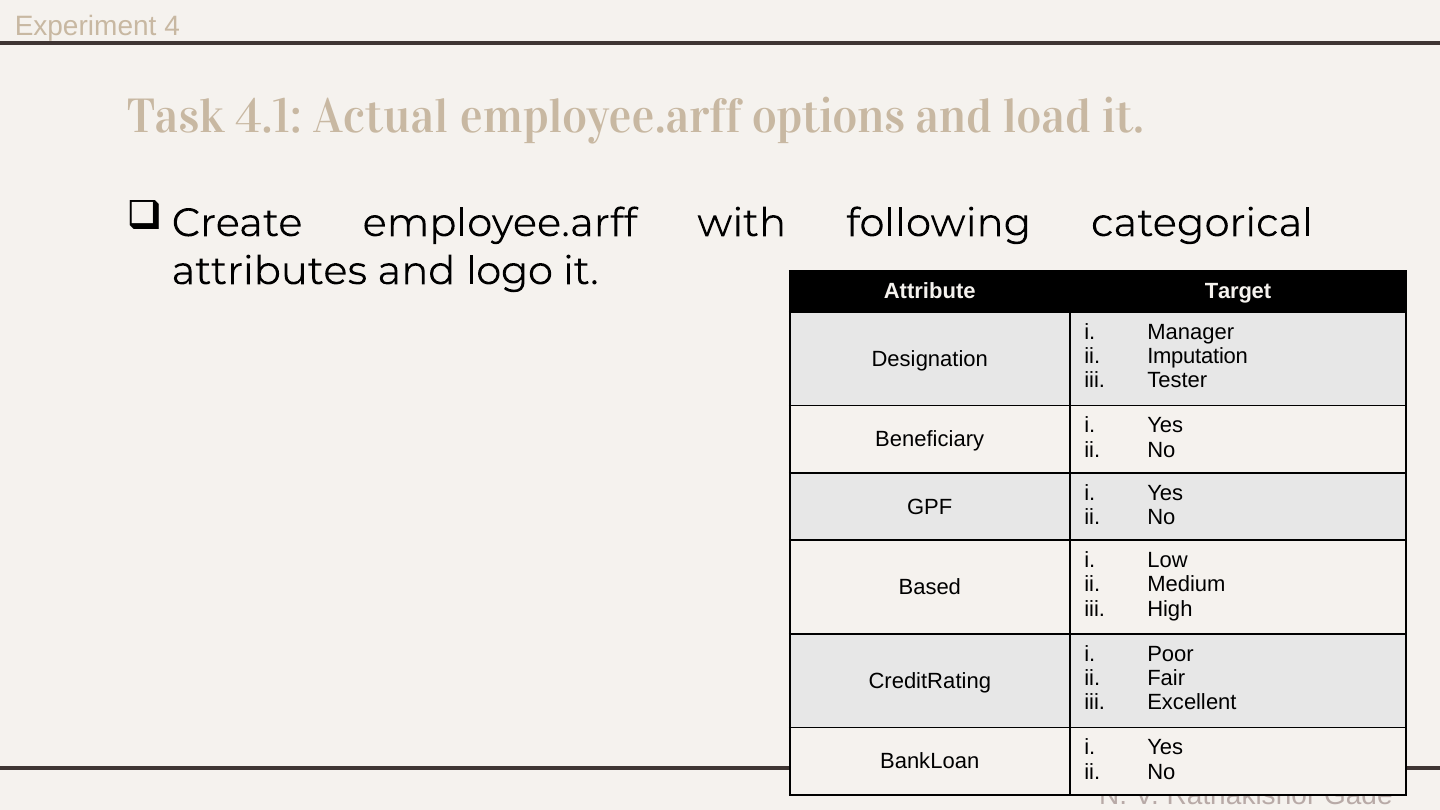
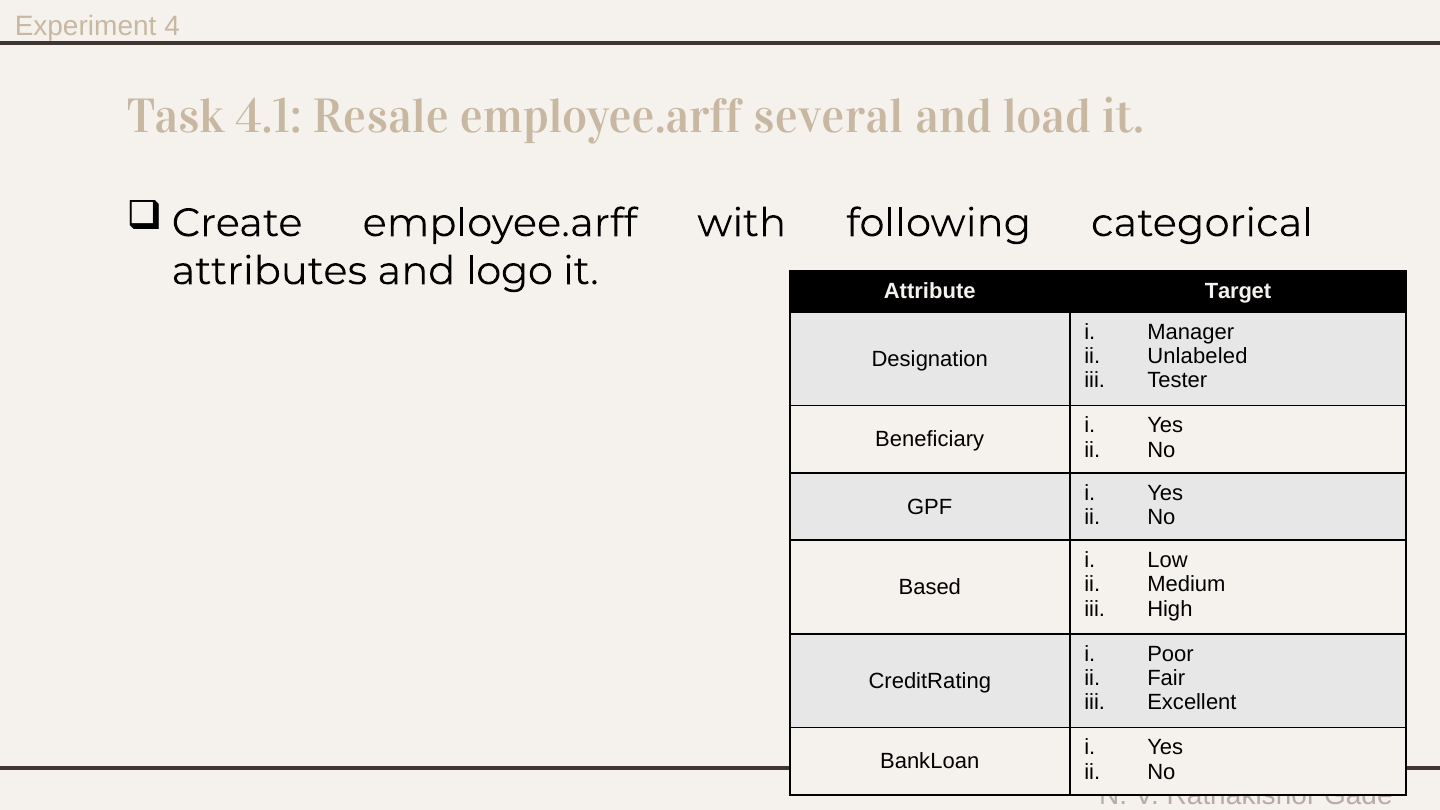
Actual: Actual -> Resale
options: options -> several
Imputation: Imputation -> Unlabeled
